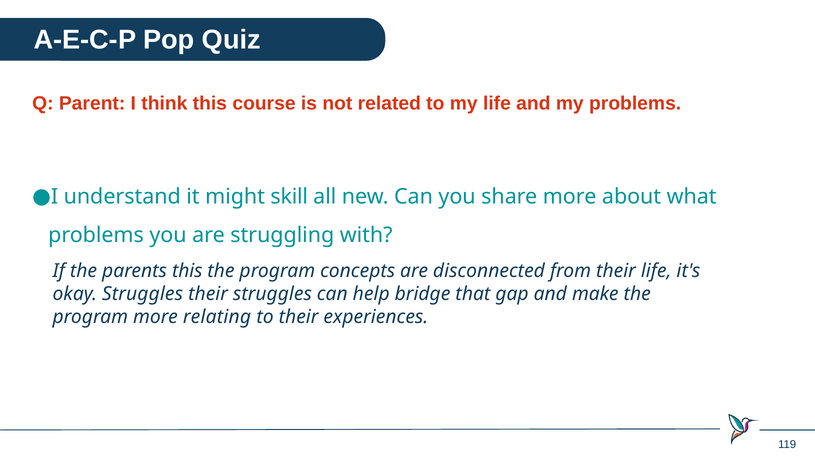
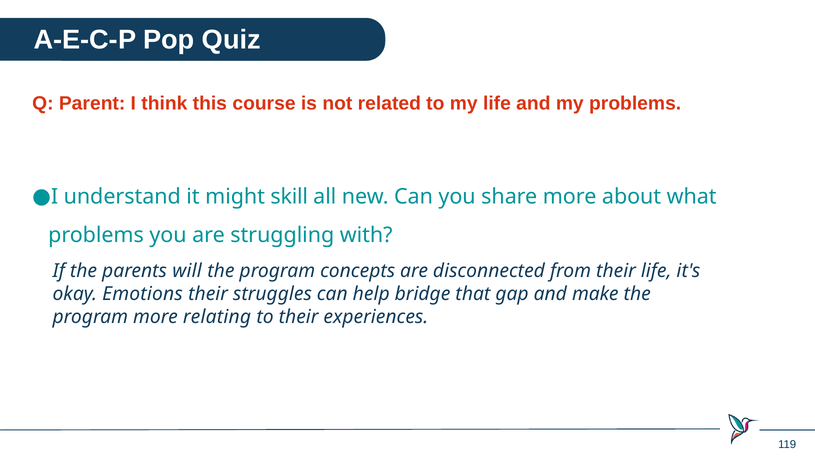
parents this: this -> will
okay Struggles: Struggles -> Emotions
